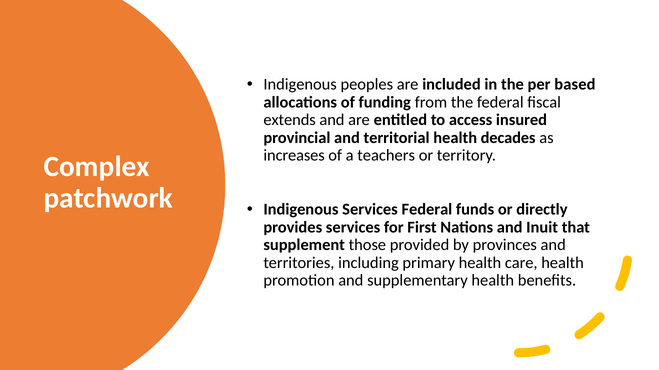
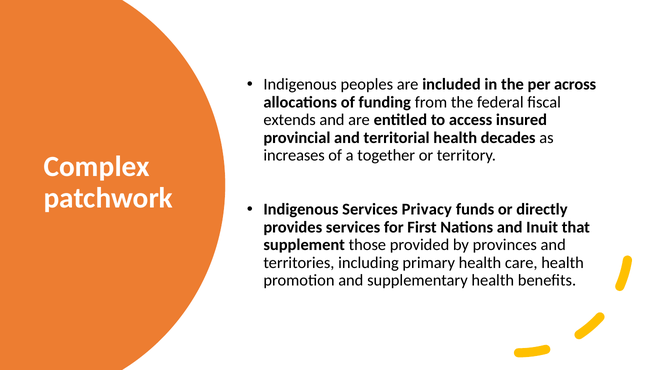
based: based -> across
teachers: teachers -> together
Services Federal: Federal -> Privacy
